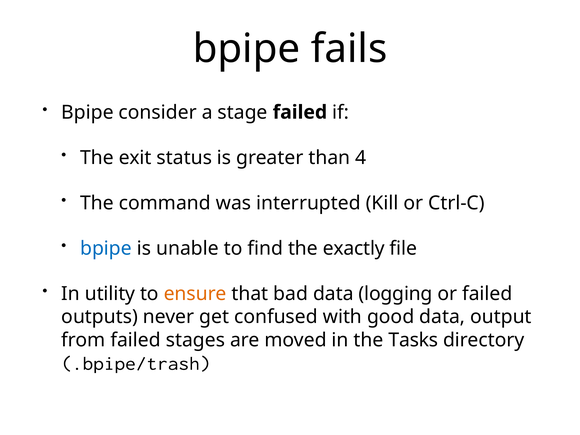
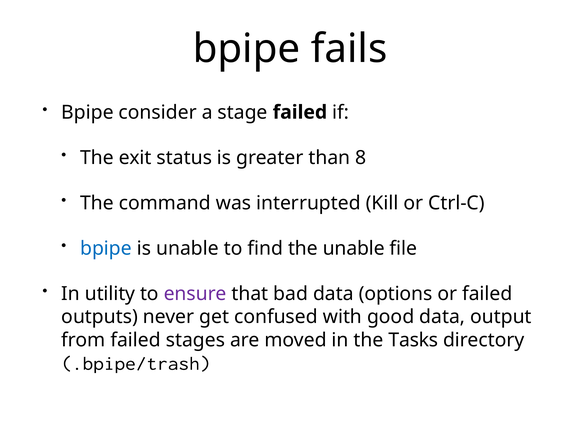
4: 4 -> 8
the exactly: exactly -> unable
ensure colour: orange -> purple
logging: logging -> options
